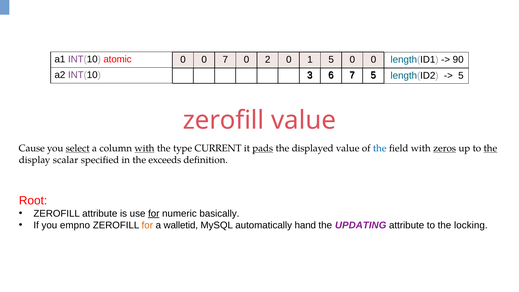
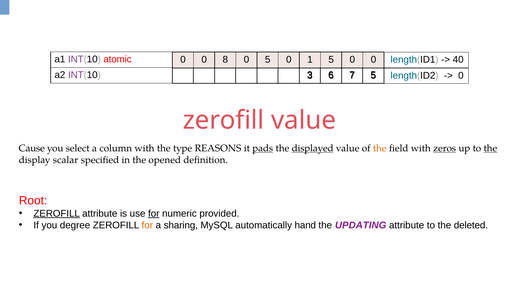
0 7: 7 -> 8
0 2: 2 -> 5
90: 90 -> 40
5 at (461, 76): 5 -> 0
select underline: present -> none
with at (144, 148) underline: present -> none
CURRENT: CURRENT -> REASONS
displayed underline: none -> present
the at (380, 148) colour: blue -> orange
exceeds: exceeds -> opened
ZEROFILL at (57, 214) underline: none -> present
basically: basically -> provided
empno: empno -> degree
walletid: walletid -> sharing
locking: locking -> deleted
